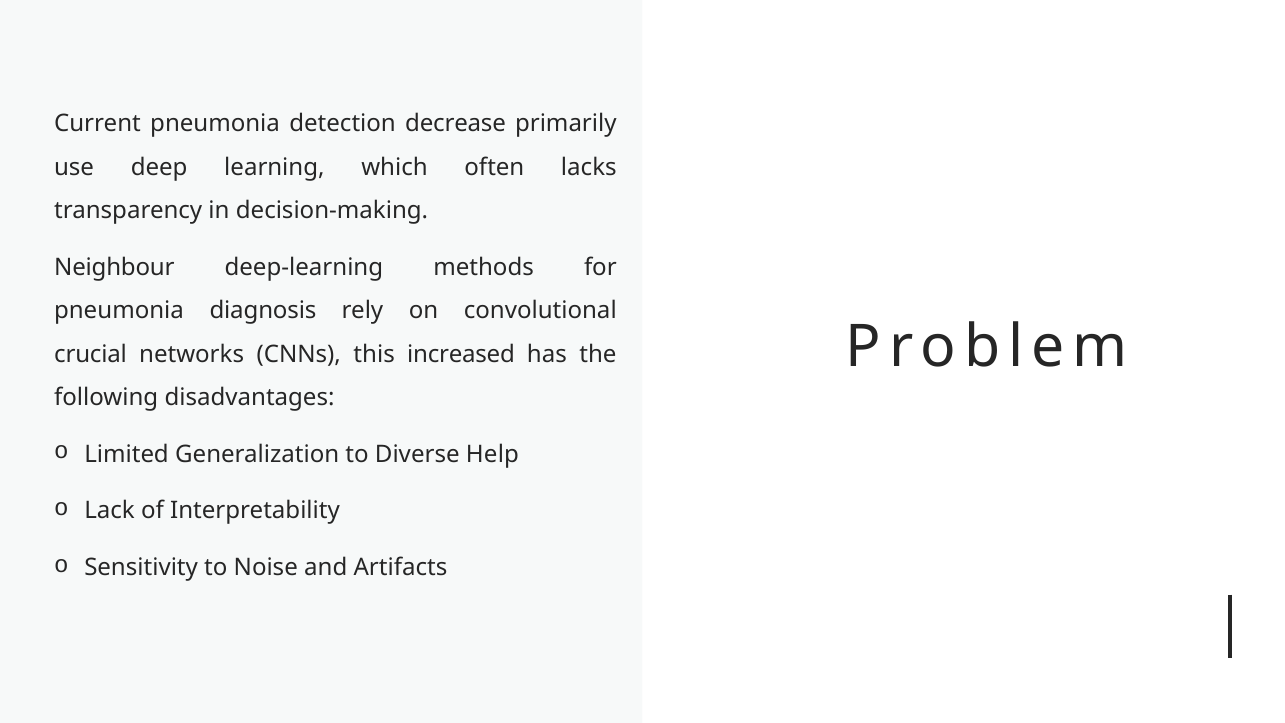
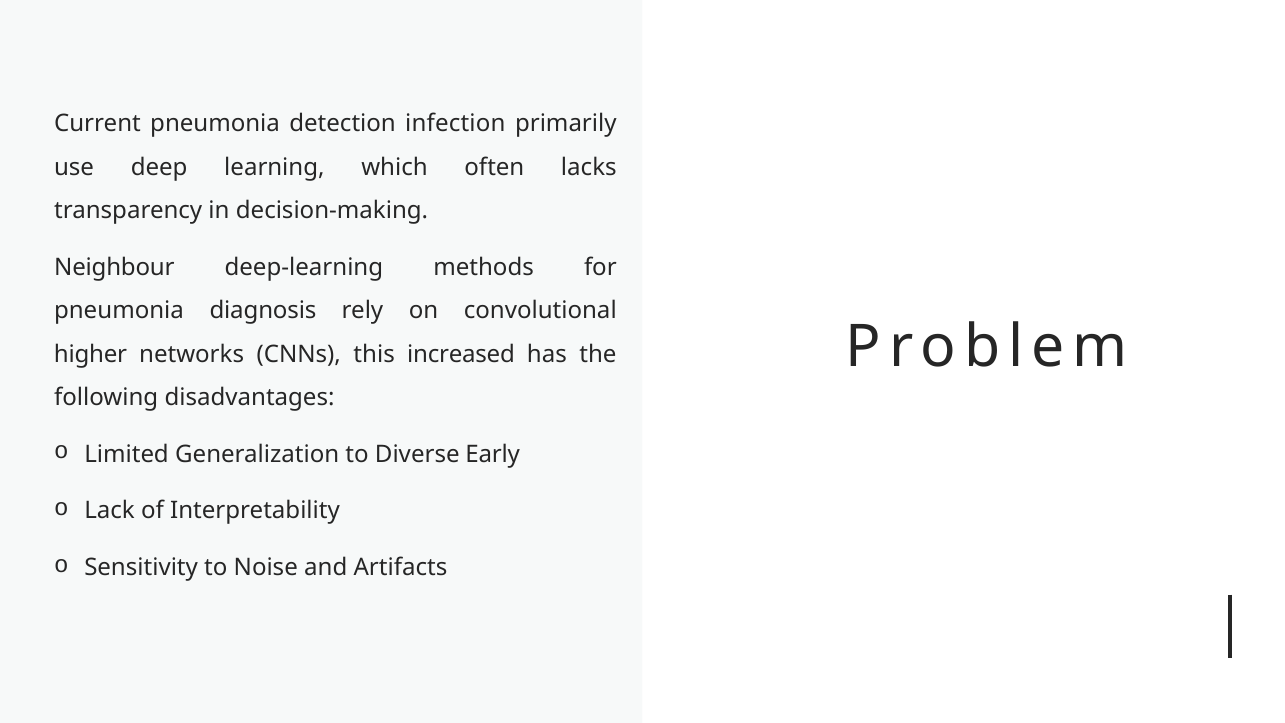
decrease: decrease -> infection
crucial: crucial -> higher
Help: Help -> Early
